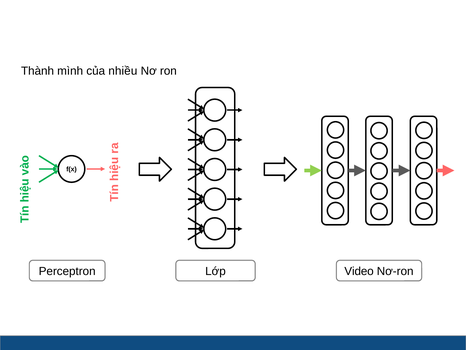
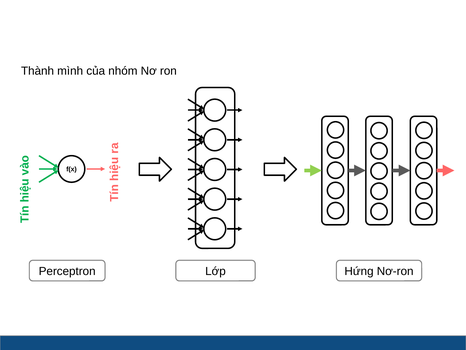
nhiều: nhiều -> nhóm
Video: Video -> Hứng
